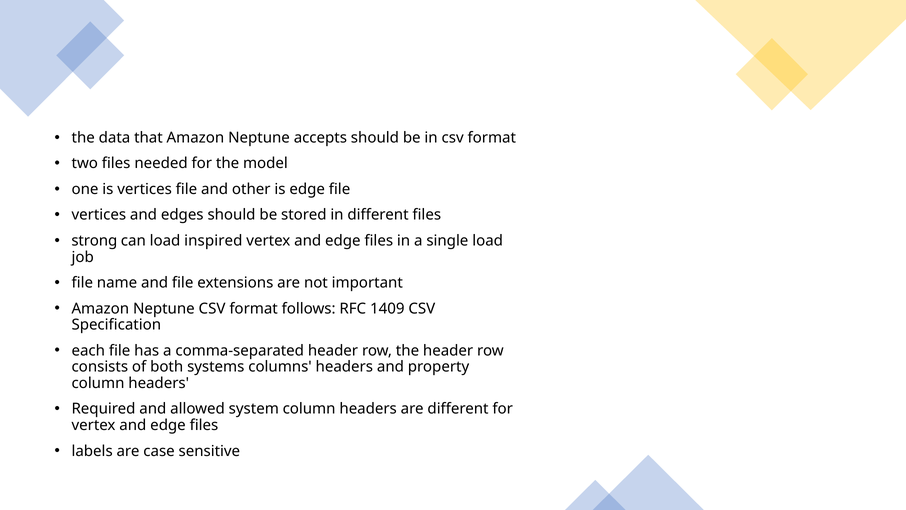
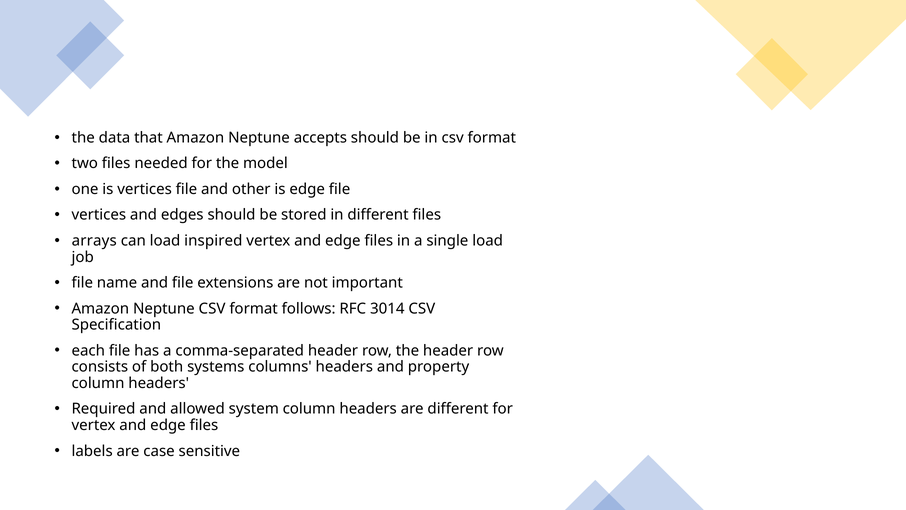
strong: strong -> arrays
1409: 1409 -> 3014
